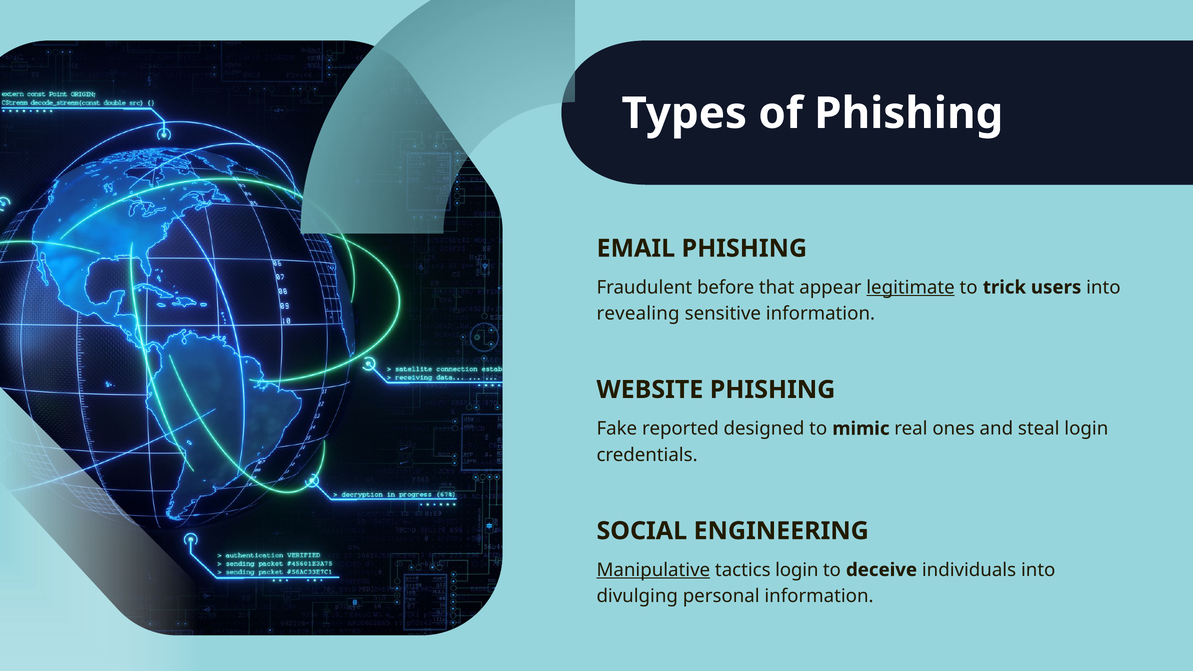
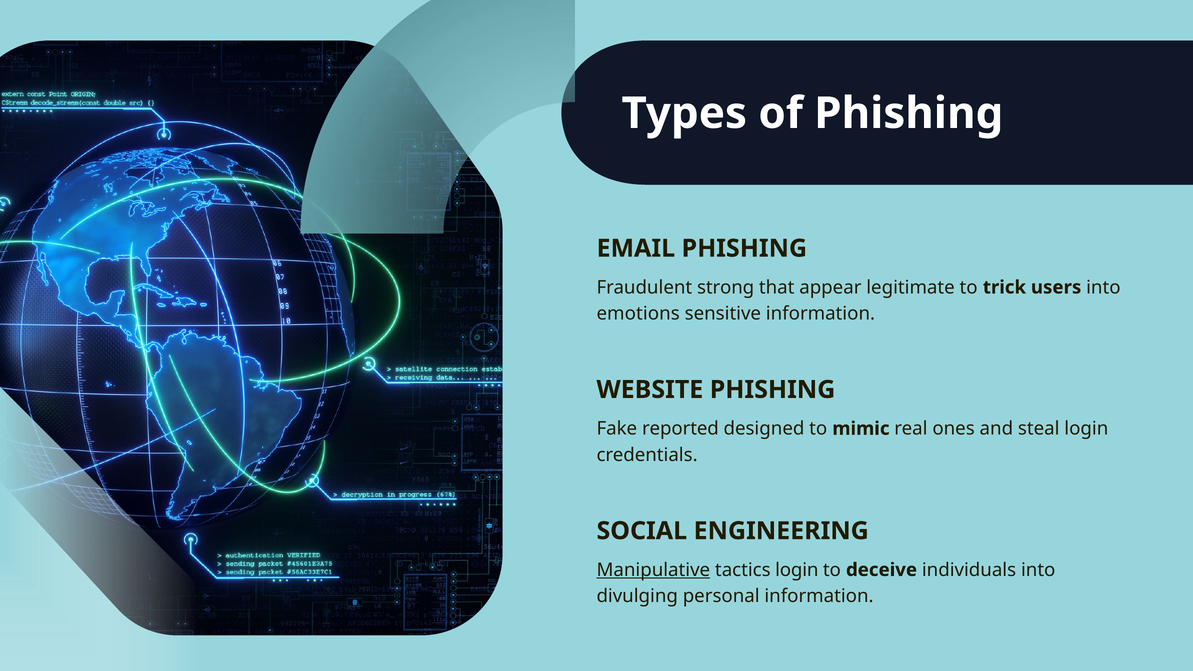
before: before -> strong
legitimate underline: present -> none
revealing: revealing -> emotions
